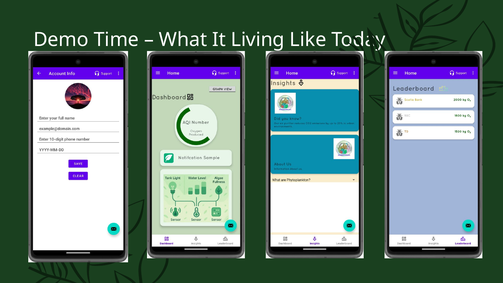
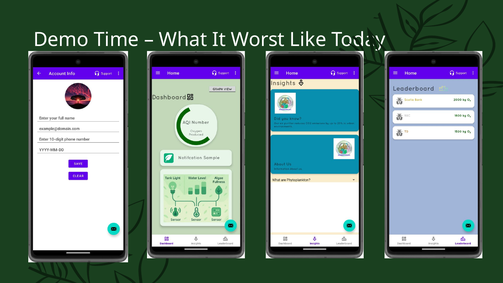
Living: Living -> Worst
